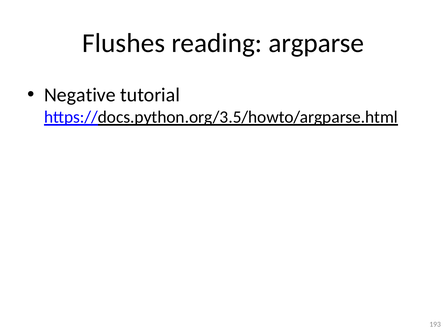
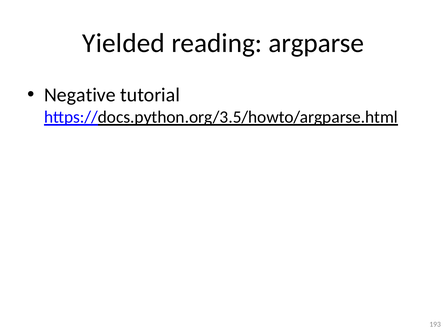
Flushes: Flushes -> Yielded
